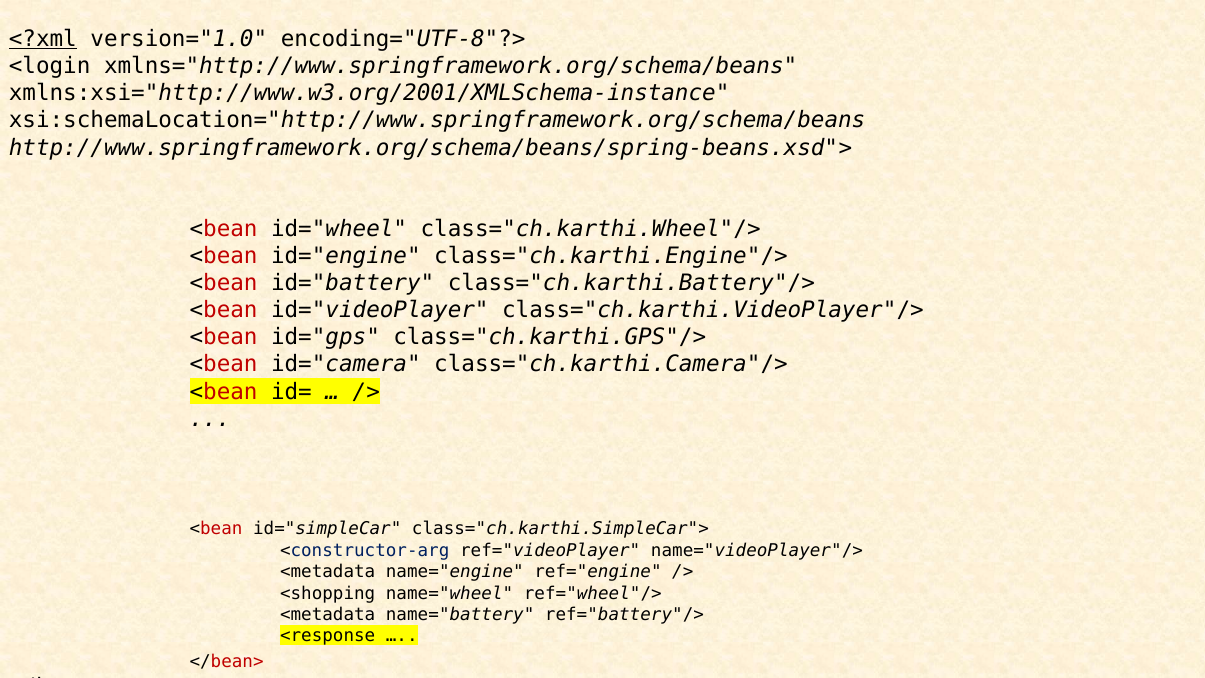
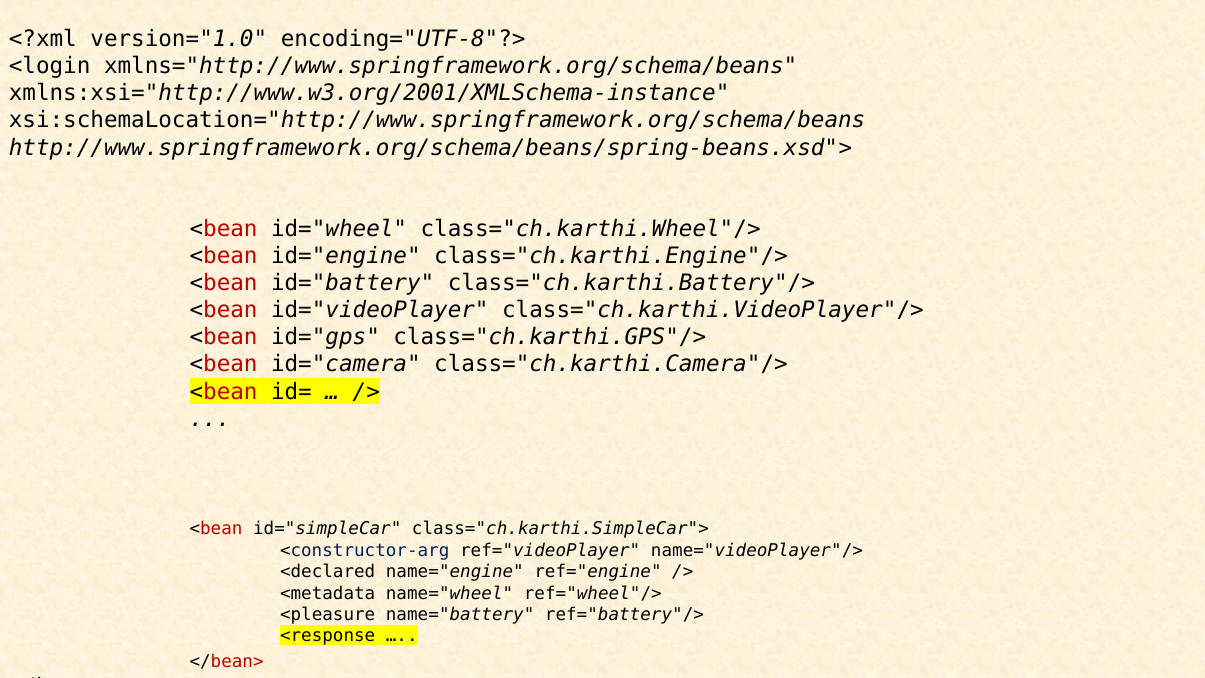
<?xml underline: present -> none
<metadata at (328, 572): <metadata -> <declared
<shopping: <shopping -> <metadata
<metadata at (328, 614): <metadata -> <pleasure
